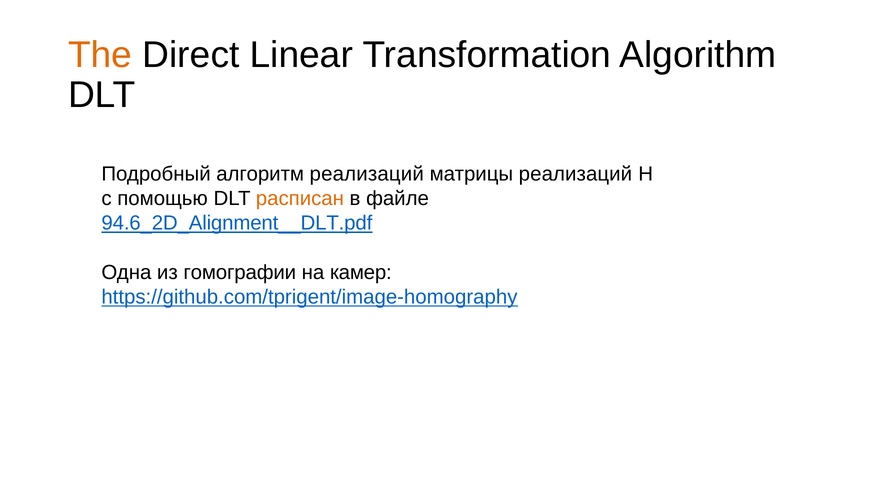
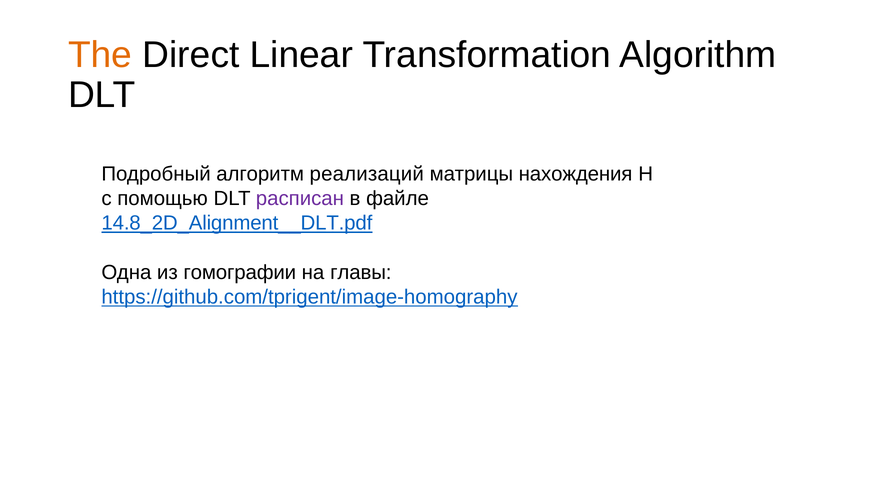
матрицы реализаций: реализаций -> нахождения
расписан colour: orange -> purple
94.6_2D_Alignment__DLT.pdf: 94.6_2D_Alignment__DLT.pdf -> 14.8_2D_Alignment__DLT.pdf
камер: камер -> главы
